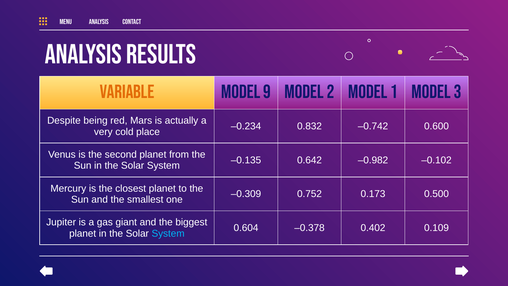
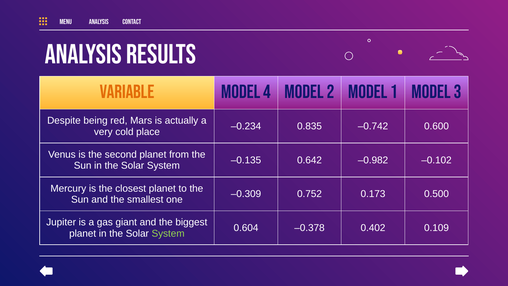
9: 9 -> 4
0.832: 0.832 -> 0.835
System at (168, 233) colour: light blue -> light green
